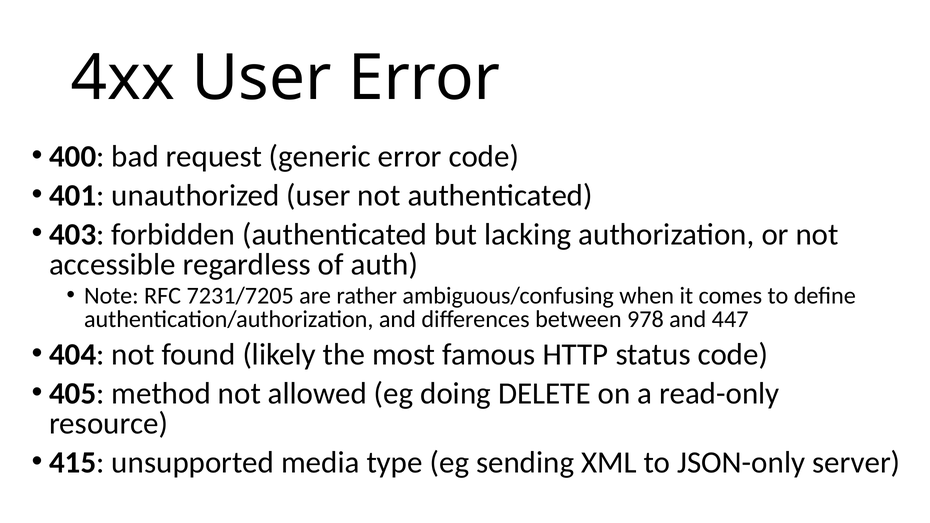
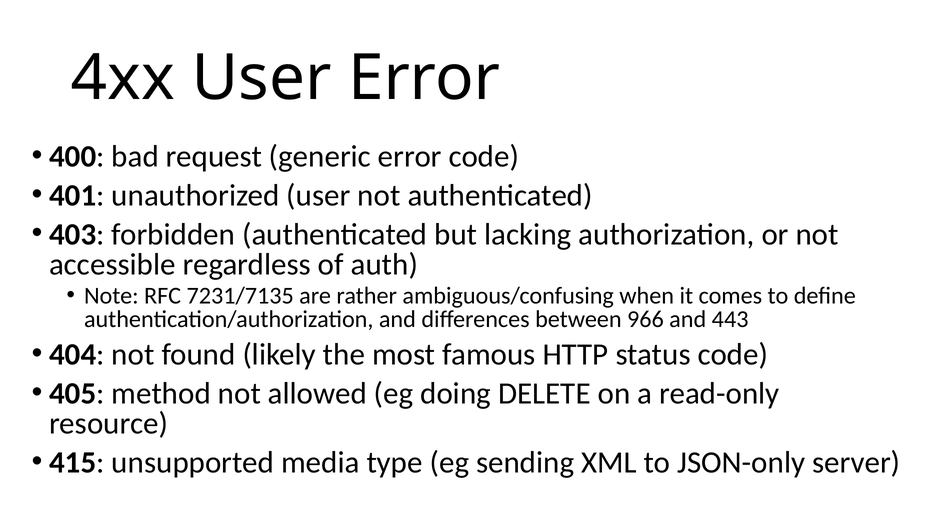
7231/7205: 7231/7205 -> 7231/7135
978: 978 -> 966
447: 447 -> 443
